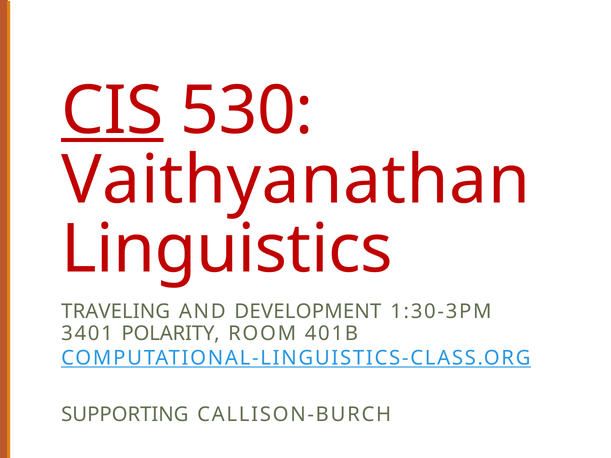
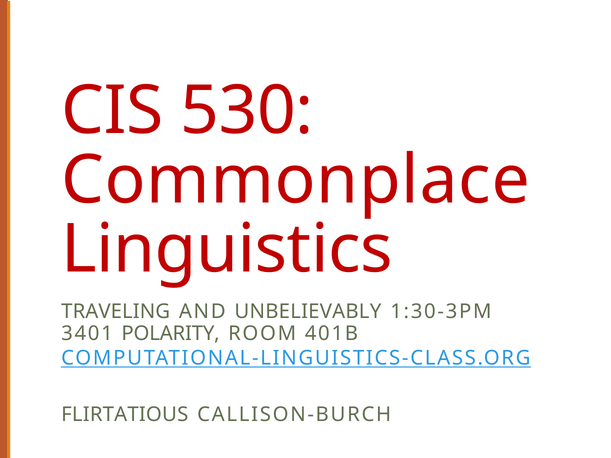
CIS underline: present -> none
Vaithyanathan: Vaithyanathan -> Commonplace
DEVELOPMENT: DEVELOPMENT -> UNBELIEVABLY
SUPPORTING: SUPPORTING -> FLIRTATIOUS
